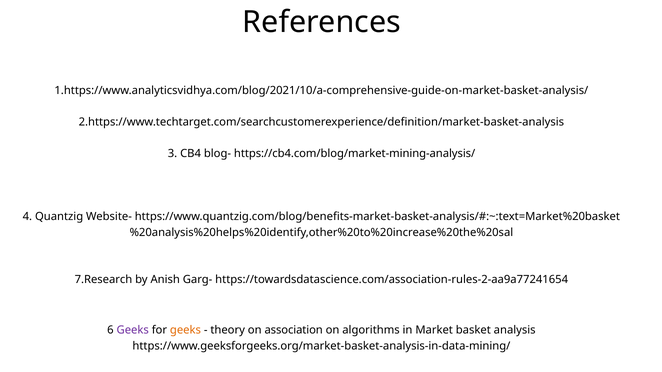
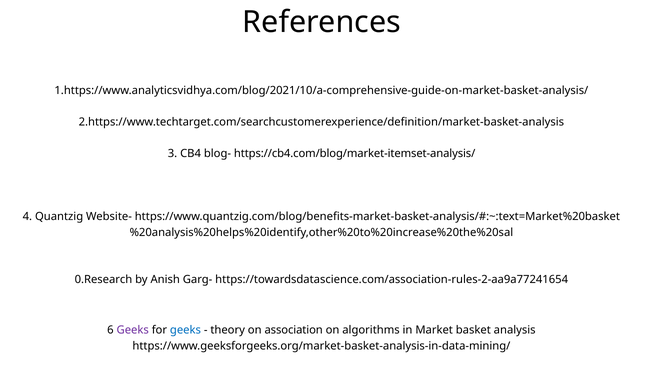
https://cb4.com/blog/market-mining-analysis/: https://cb4.com/blog/market-mining-analysis/ -> https://cb4.com/blog/market-itemset-analysis/
7.Research: 7.Research -> 0.Research
geeks at (185, 331) colour: orange -> blue
